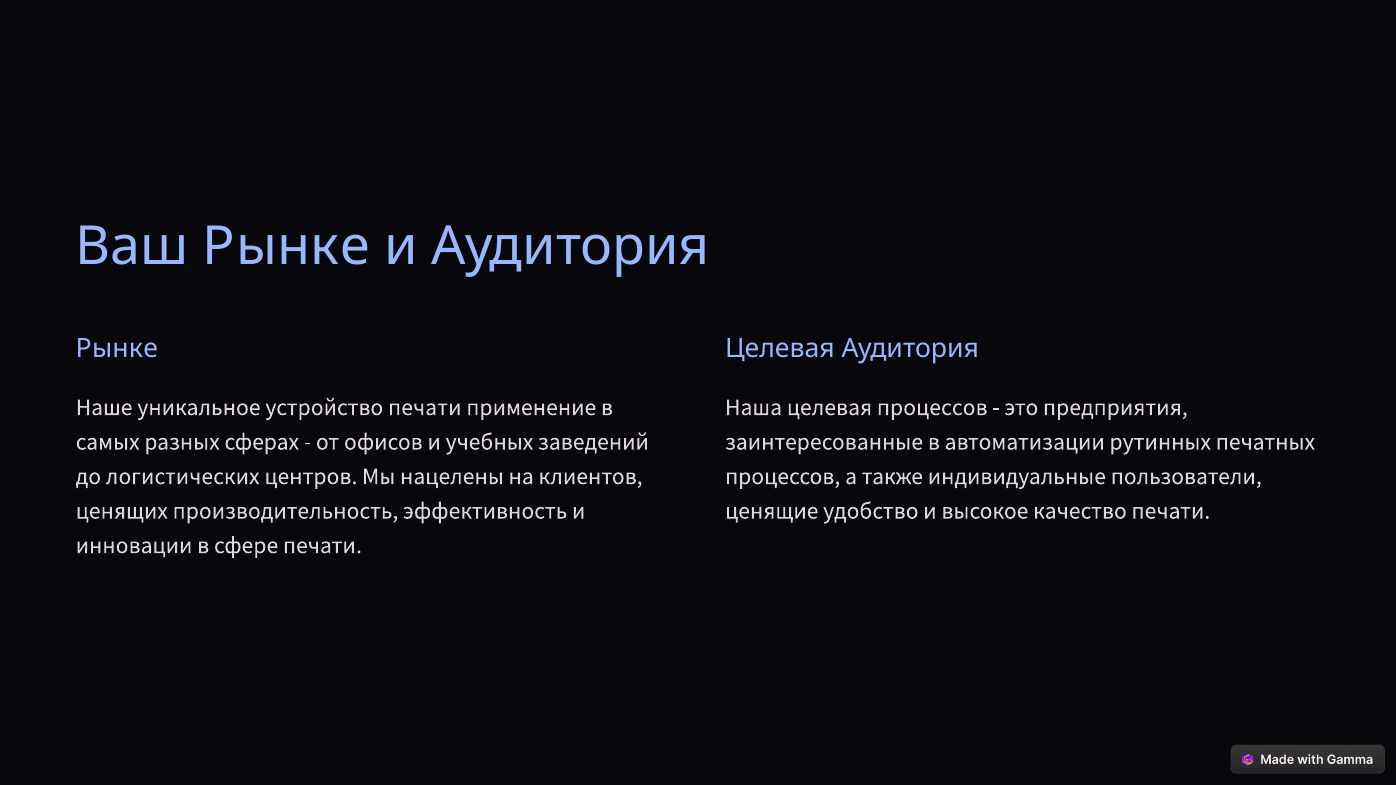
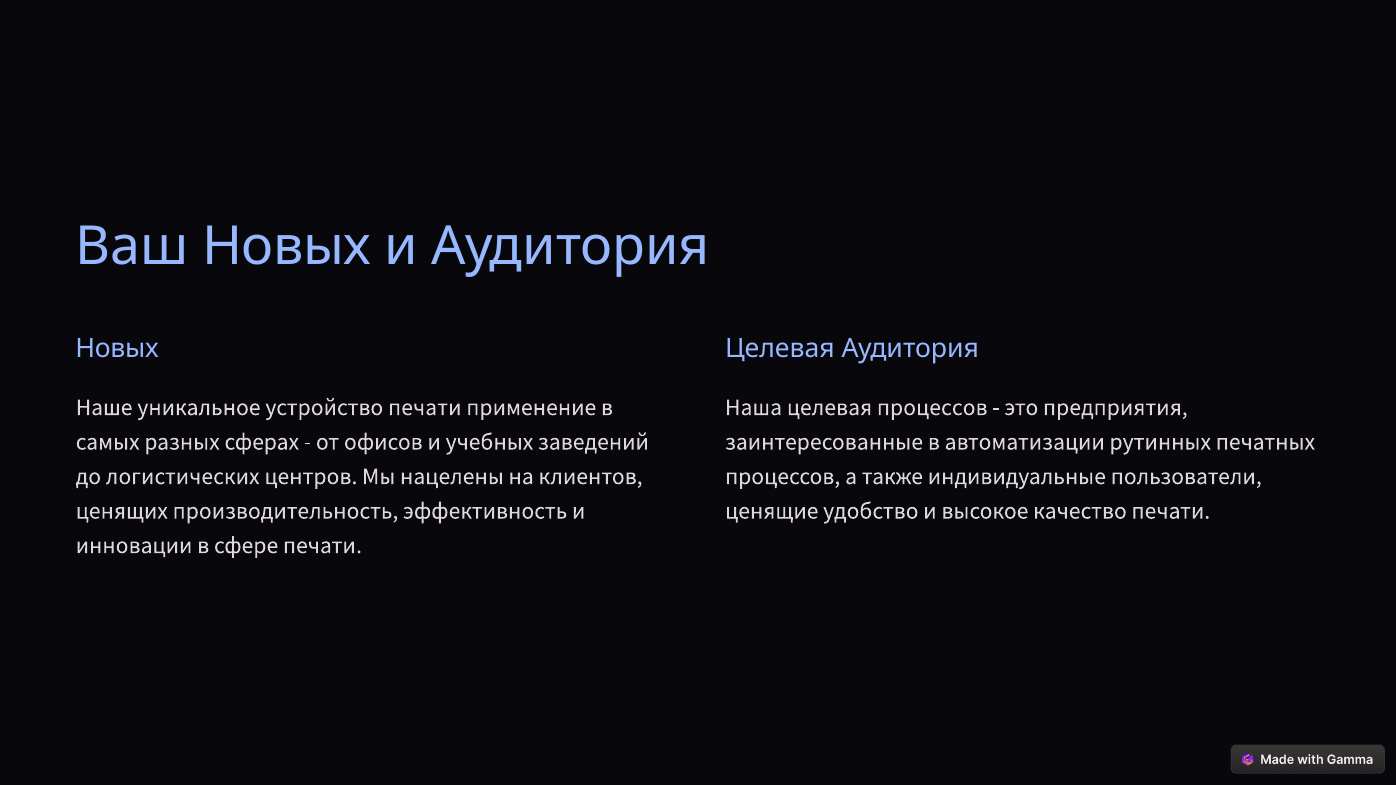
Ваш Рынке: Рынке -> Новых
Рынке at (117, 349): Рынке -> Новых
